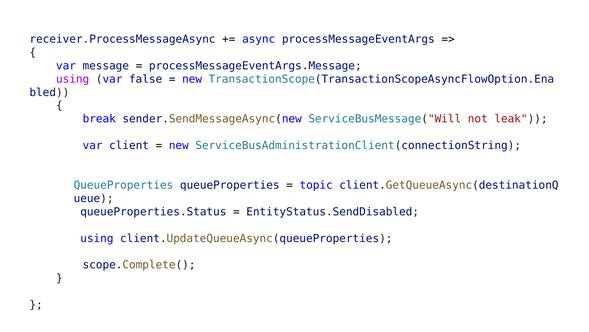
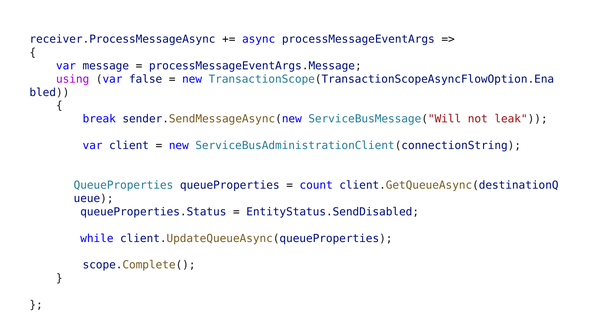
topic: topic -> count
using at (97, 238): using -> while
